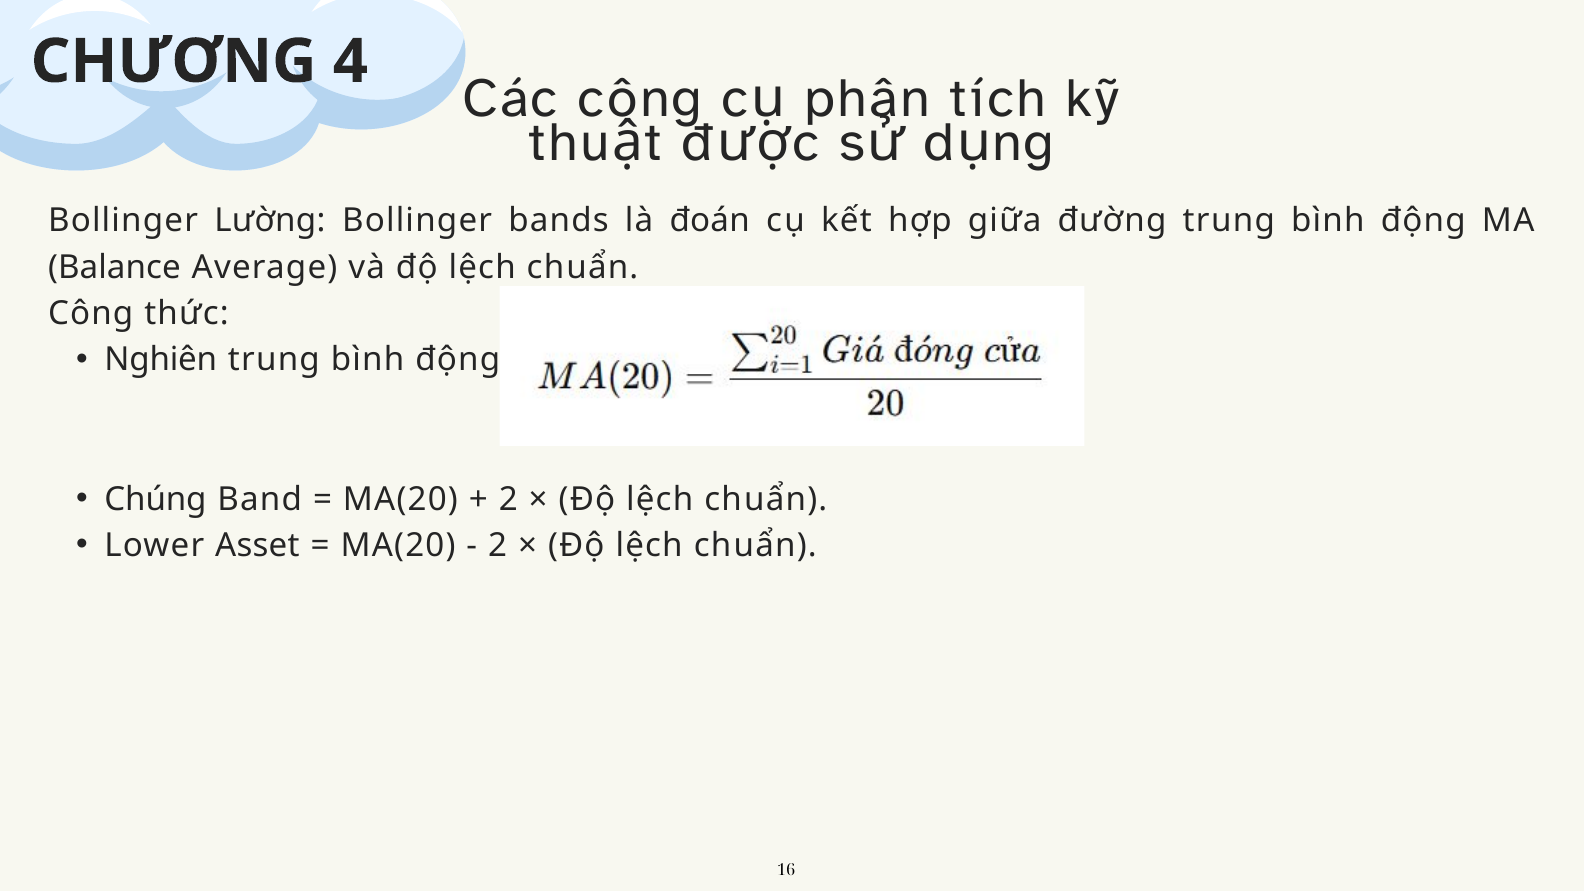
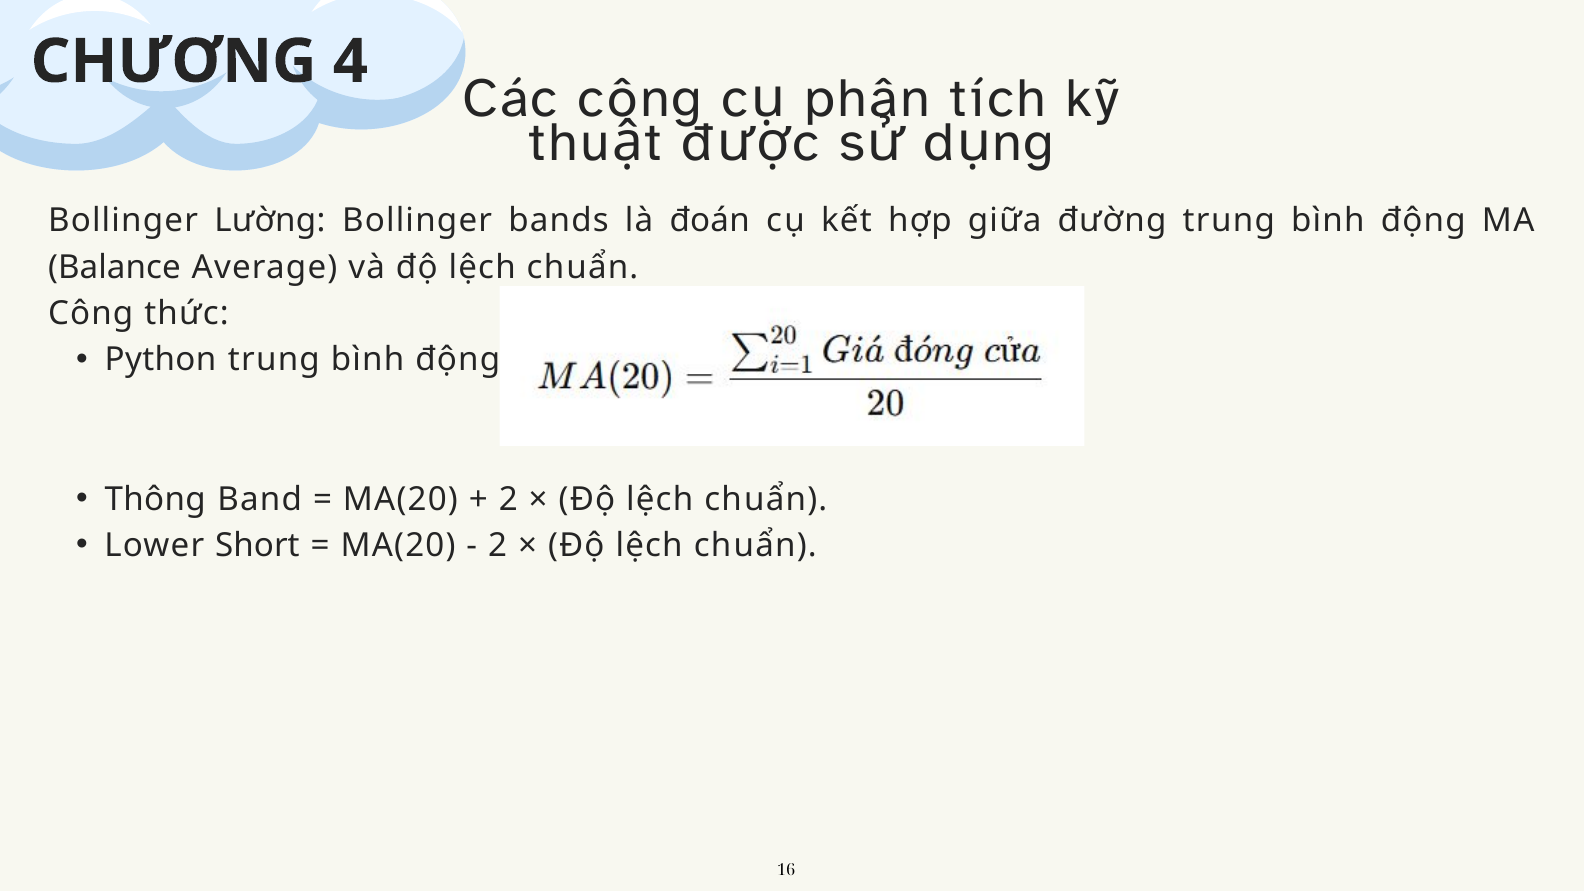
Nghiên: Nghiên -> Python
Chúng: Chúng -> Thông
Asset: Asset -> Short
